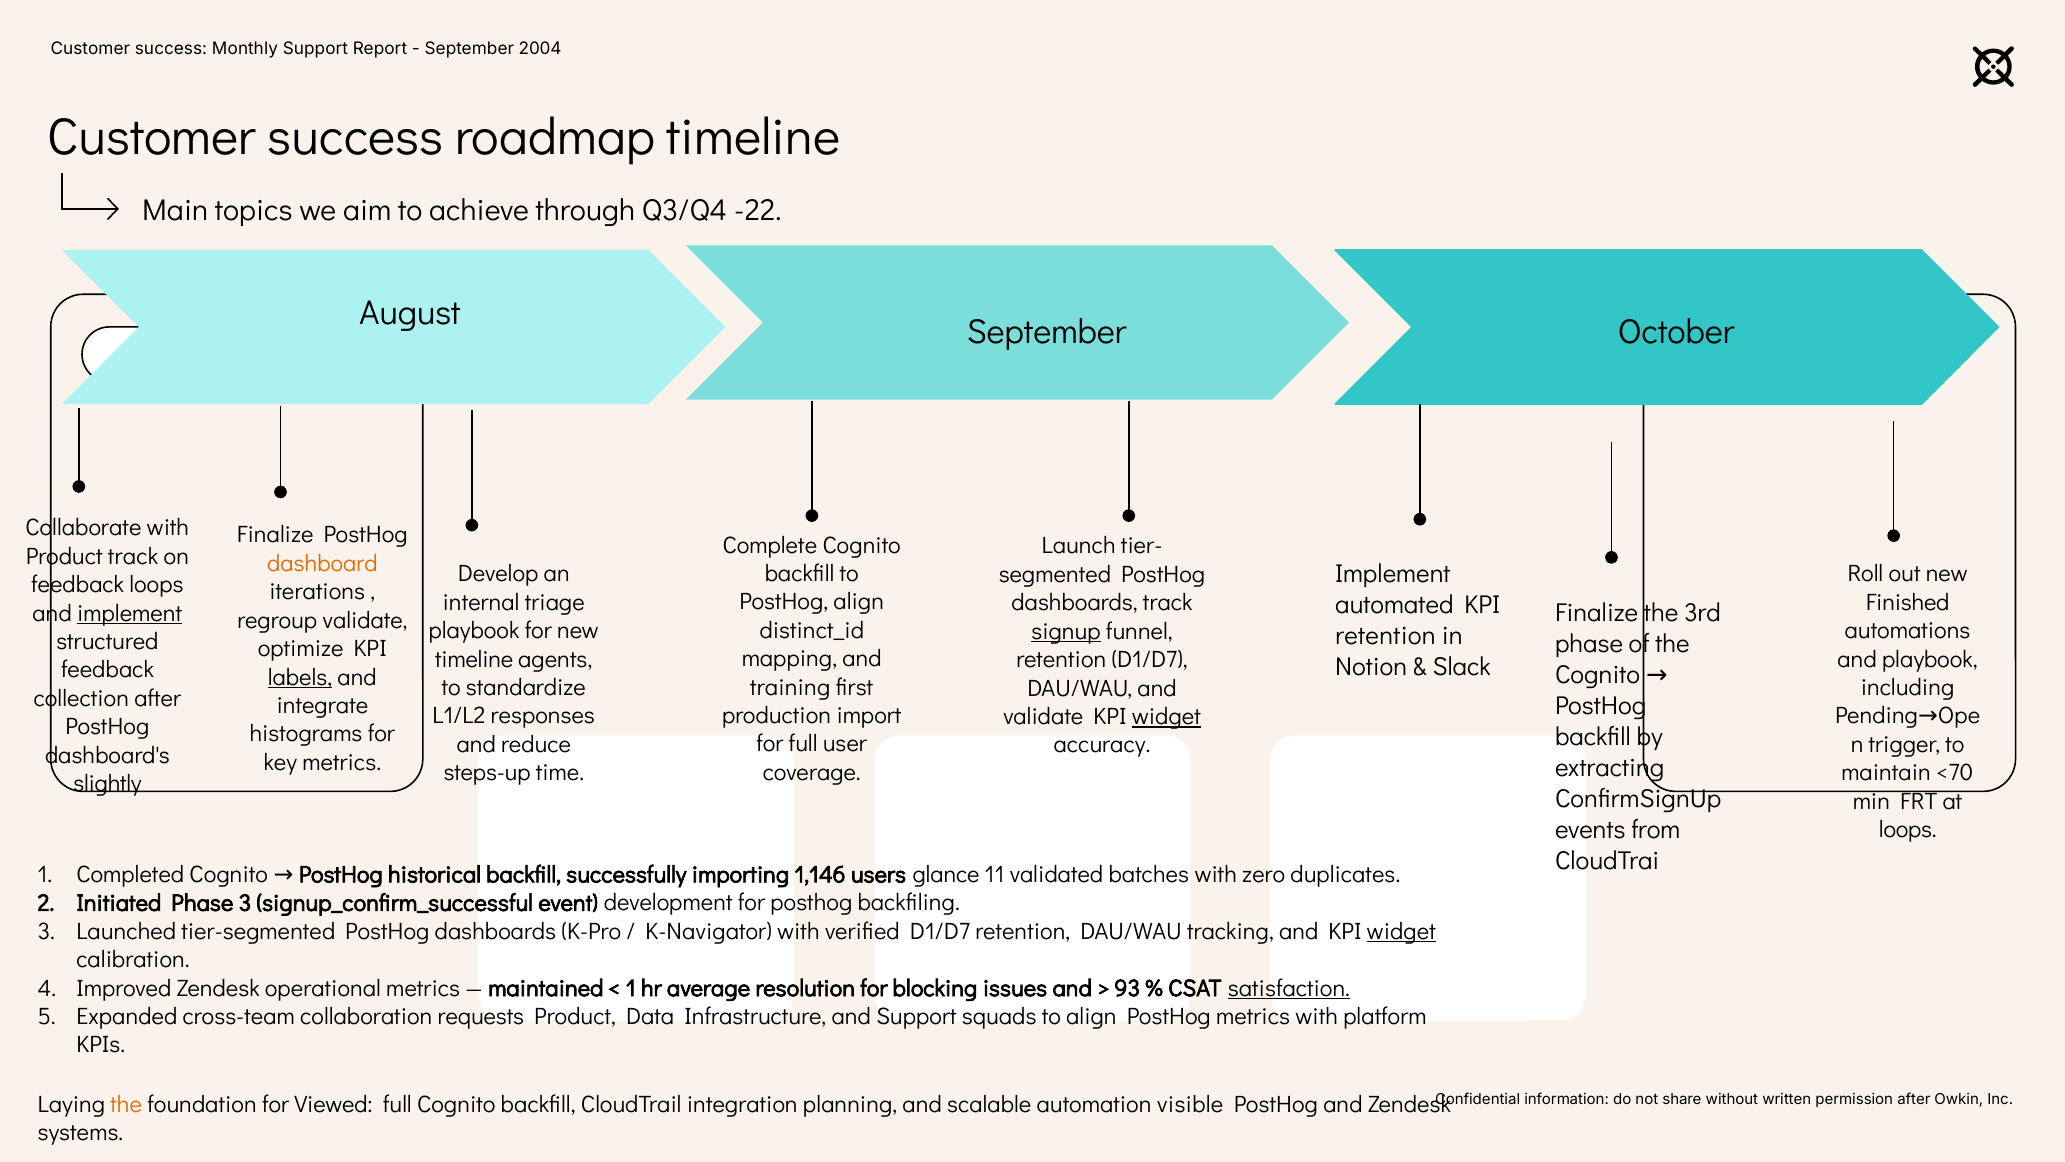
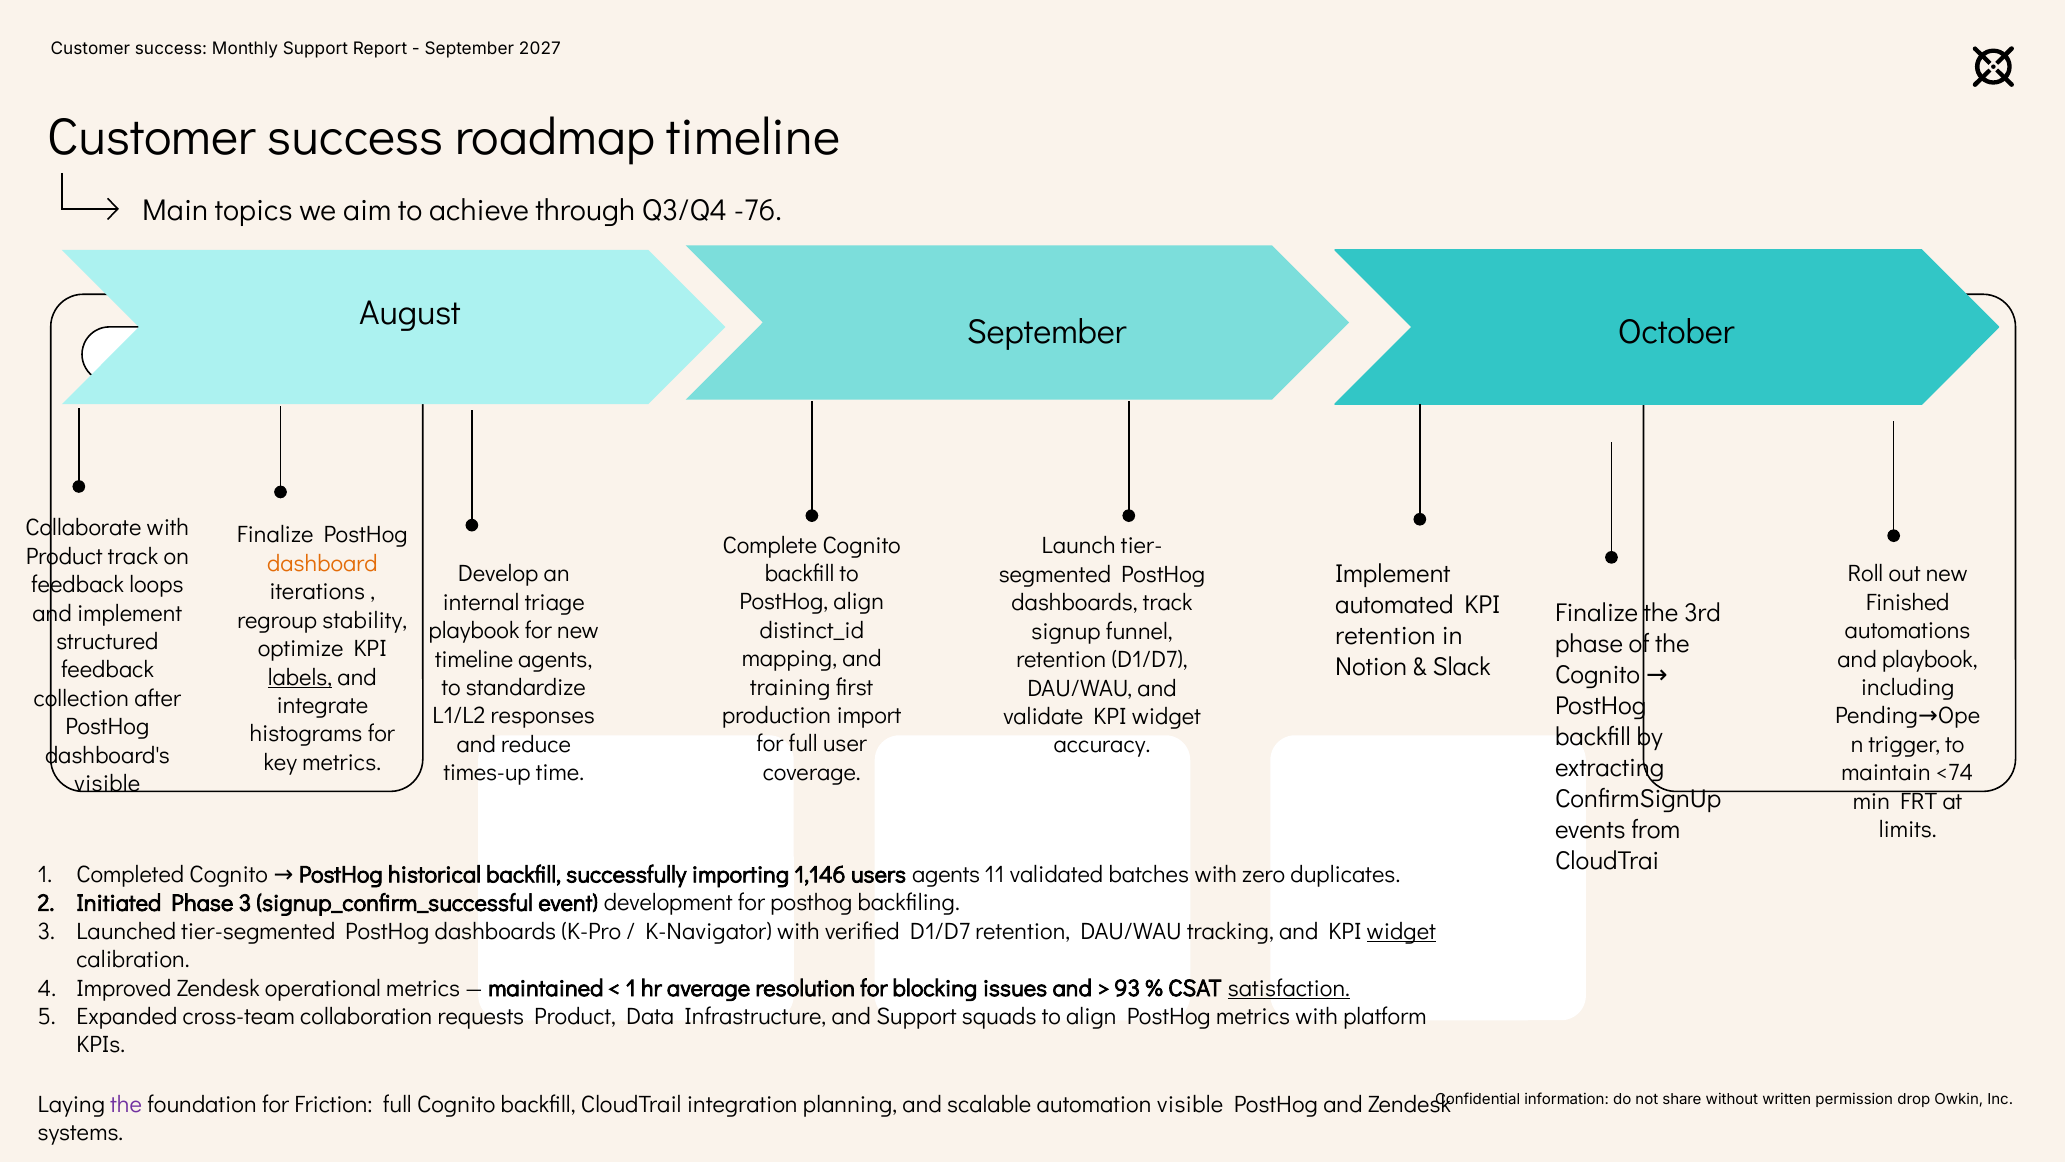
2004: 2004 -> 2027
-22: -22 -> -76
implement at (130, 613) underline: present -> none
regroup validate: validate -> stability
signup underline: present -> none
widget at (1166, 716) underline: present -> none
steps-up: steps-up -> times-up
<70: <70 -> <74
slightly at (107, 783): slightly -> visible
loops at (1908, 829): loops -> limits
users glance: glance -> agents
after at (1914, 1099): after -> drop
the at (126, 1104) colour: orange -> purple
Viewed: Viewed -> Friction
